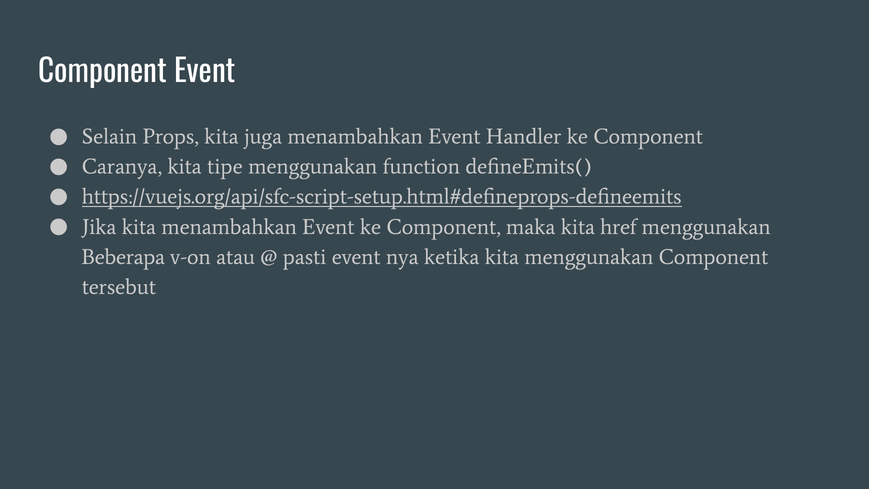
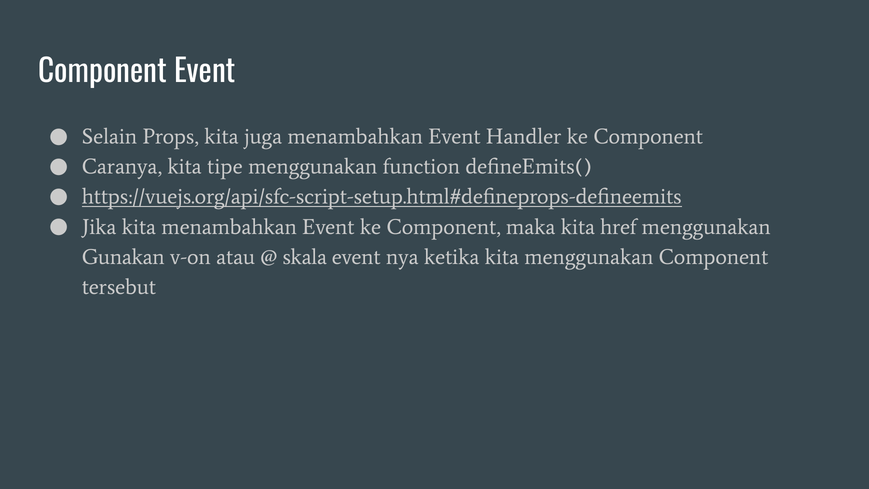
Beberapa: Beberapa -> Gunakan
pasti: pasti -> skala
